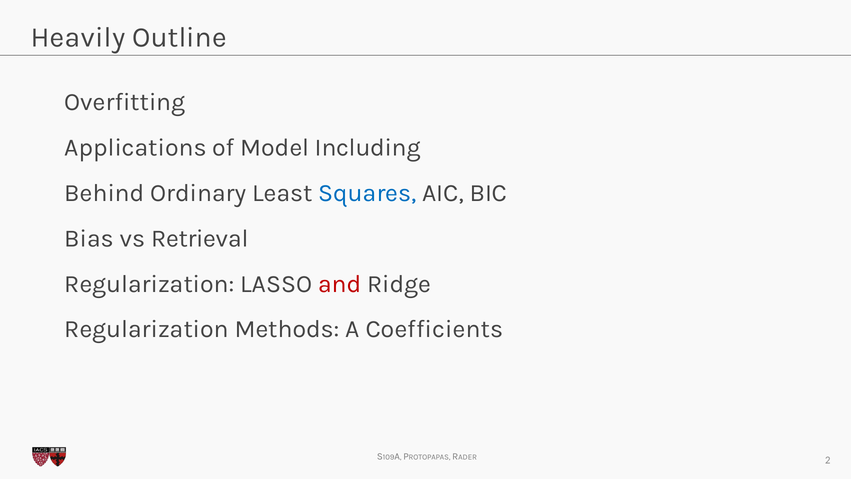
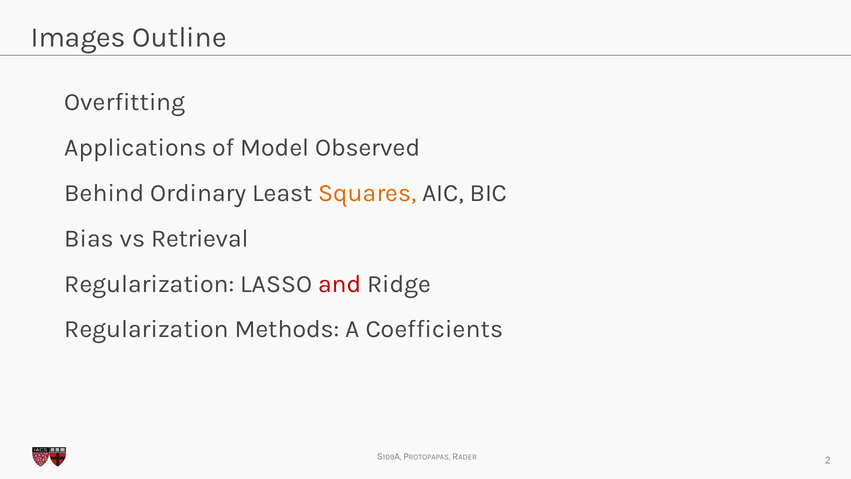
Heavily: Heavily -> Images
Including: Including -> Observed
Squares colour: blue -> orange
